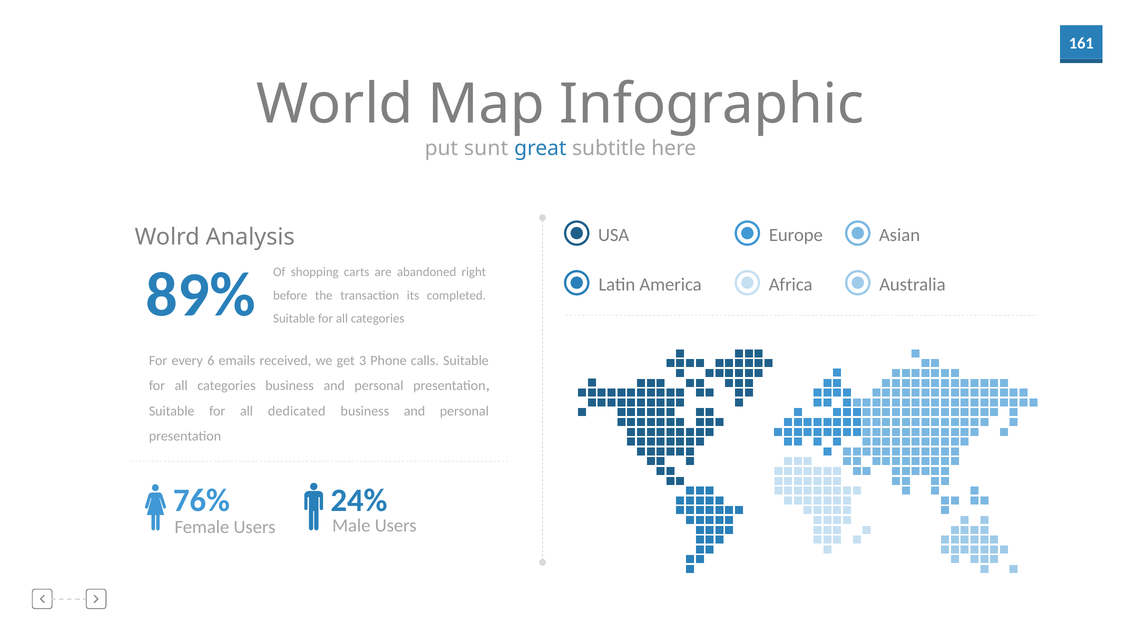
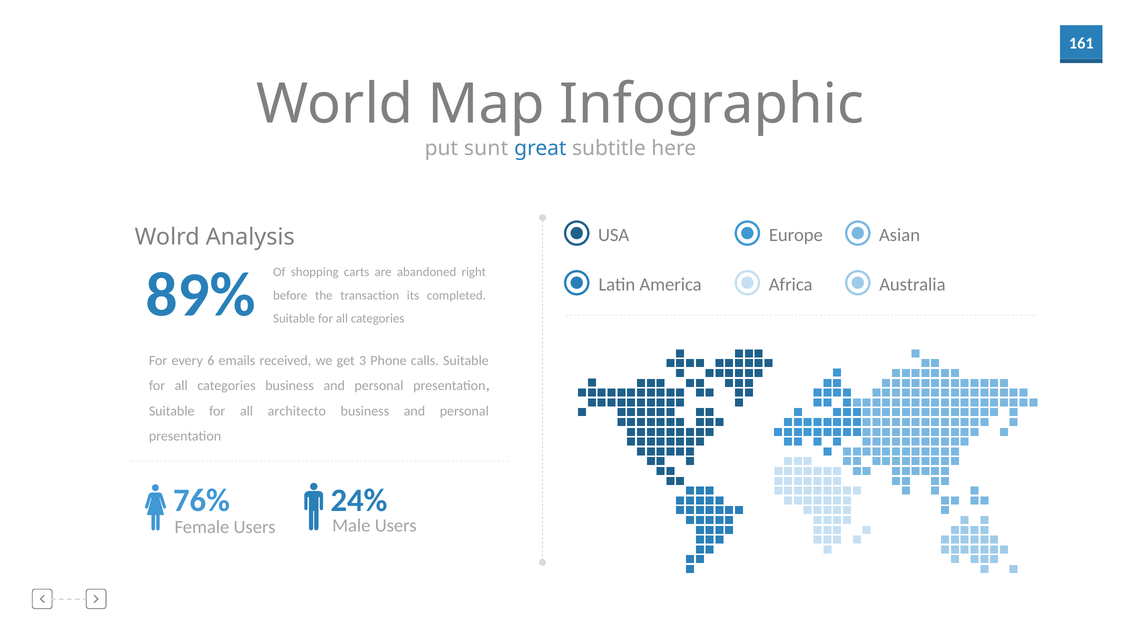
dedicated: dedicated -> architecto
